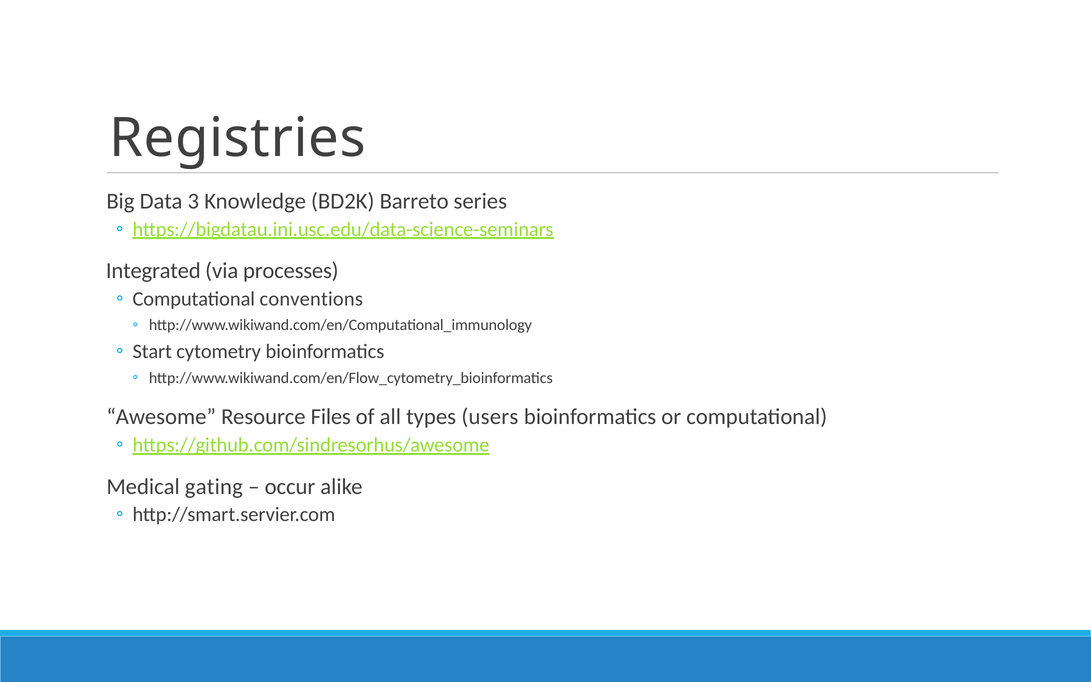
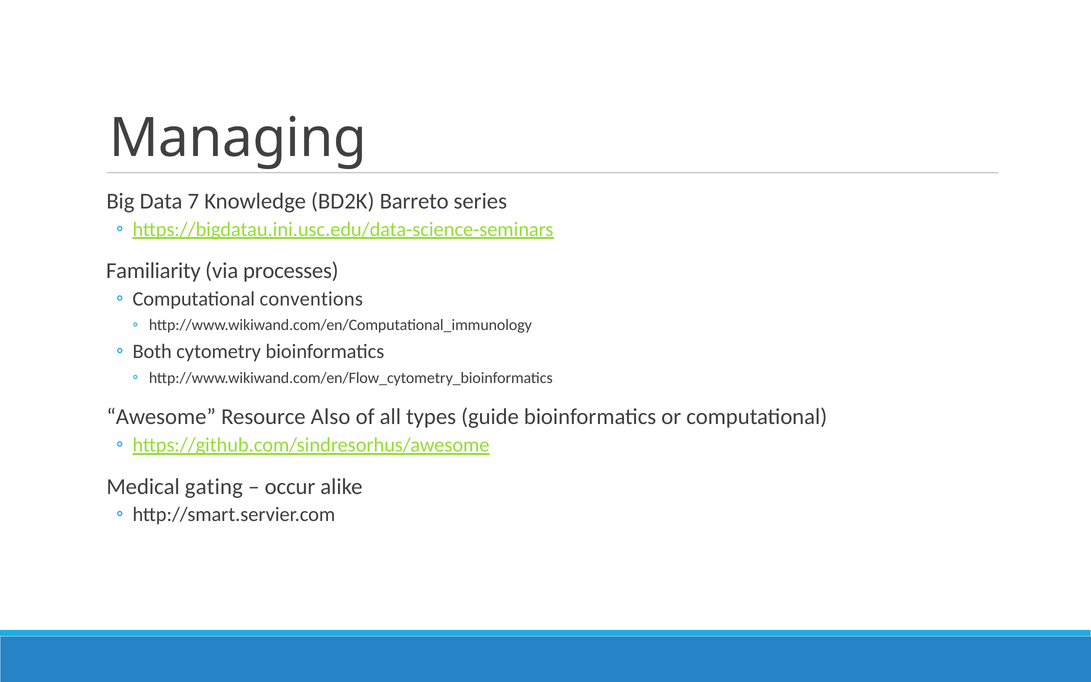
Registries: Registries -> Managing
3: 3 -> 7
Integrated: Integrated -> Familiarity
Start: Start -> Both
Files: Files -> Also
users: users -> guide
